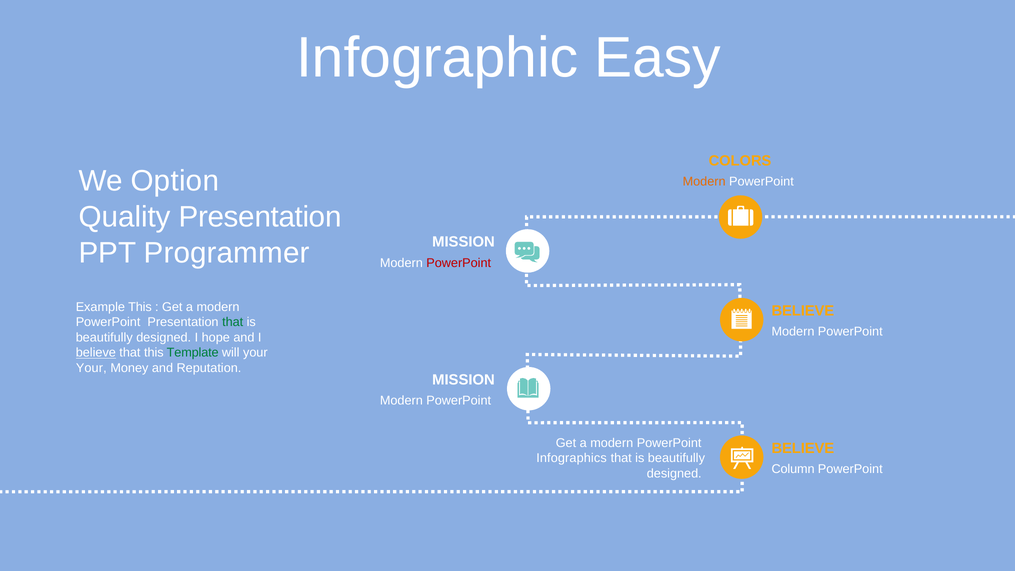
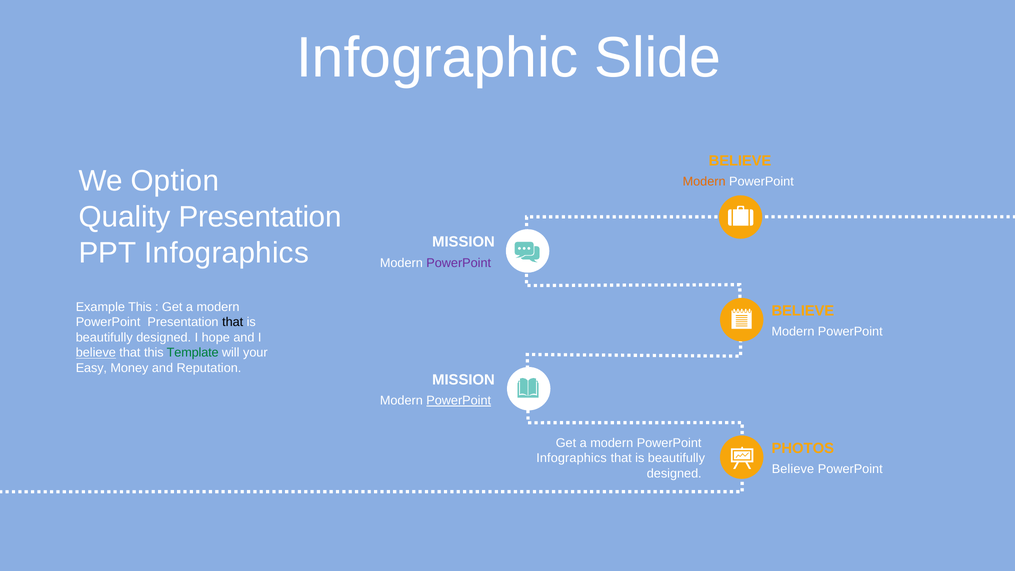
Easy: Easy -> Slide
COLORS at (740, 161): COLORS -> BELIEVE
PPT Programmer: Programmer -> Infographics
PowerPoint at (459, 263) colour: red -> purple
that at (233, 322) colour: green -> black
Your at (91, 368): Your -> Easy
PowerPoint at (459, 401) underline: none -> present
BELIEVE at (803, 448): BELIEVE -> PHOTOS
designed Column: Column -> Believe
